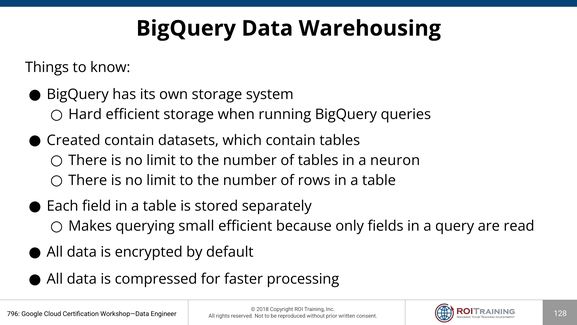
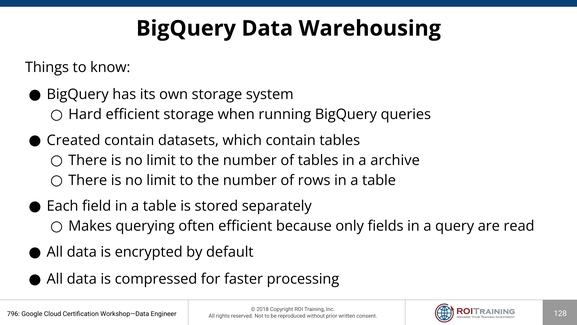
neuron: neuron -> archive
small: small -> often
